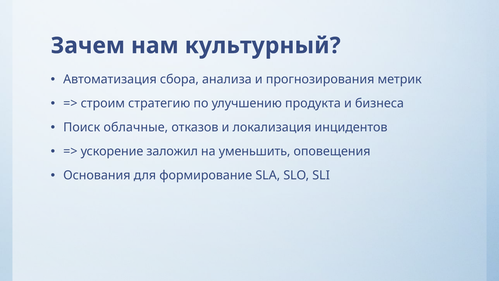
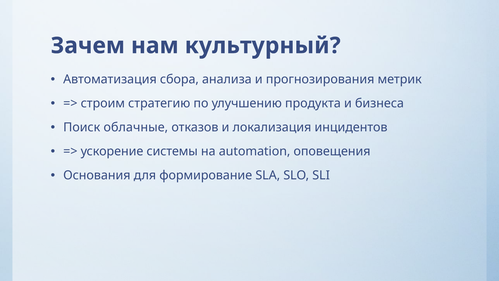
заложил: заложил -> системы
уменьшить: уменьшить -> automation
